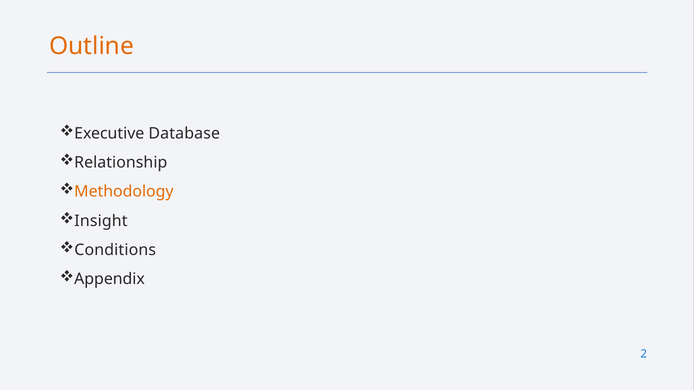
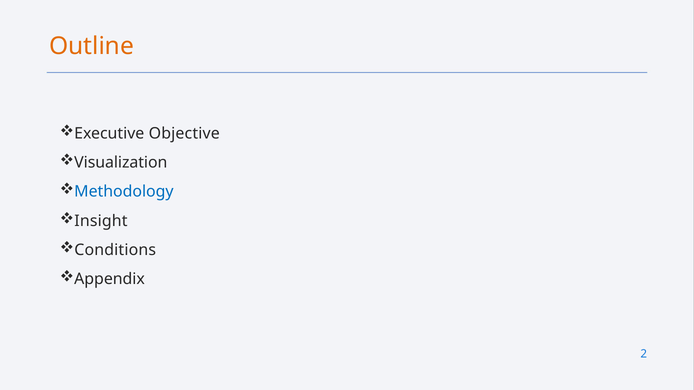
Database: Database -> Objective
Relationship: Relationship -> Visualization
Methodology colour: orange -> blue
